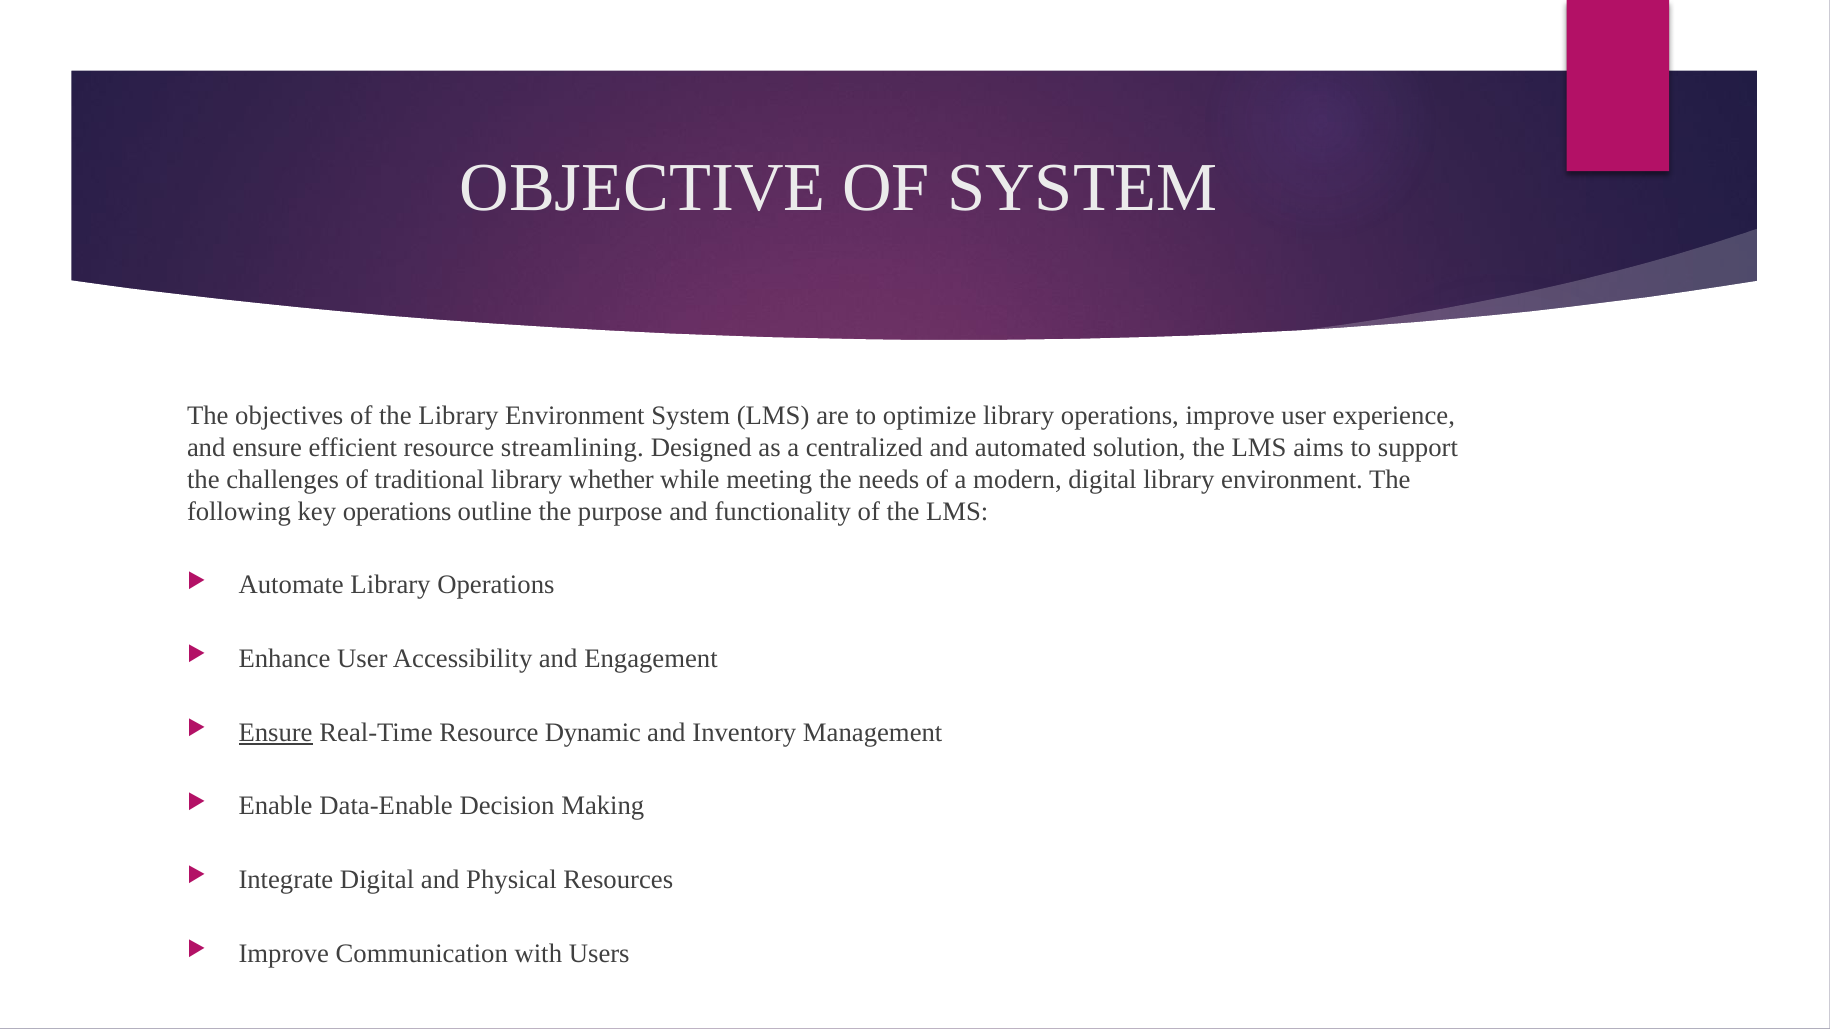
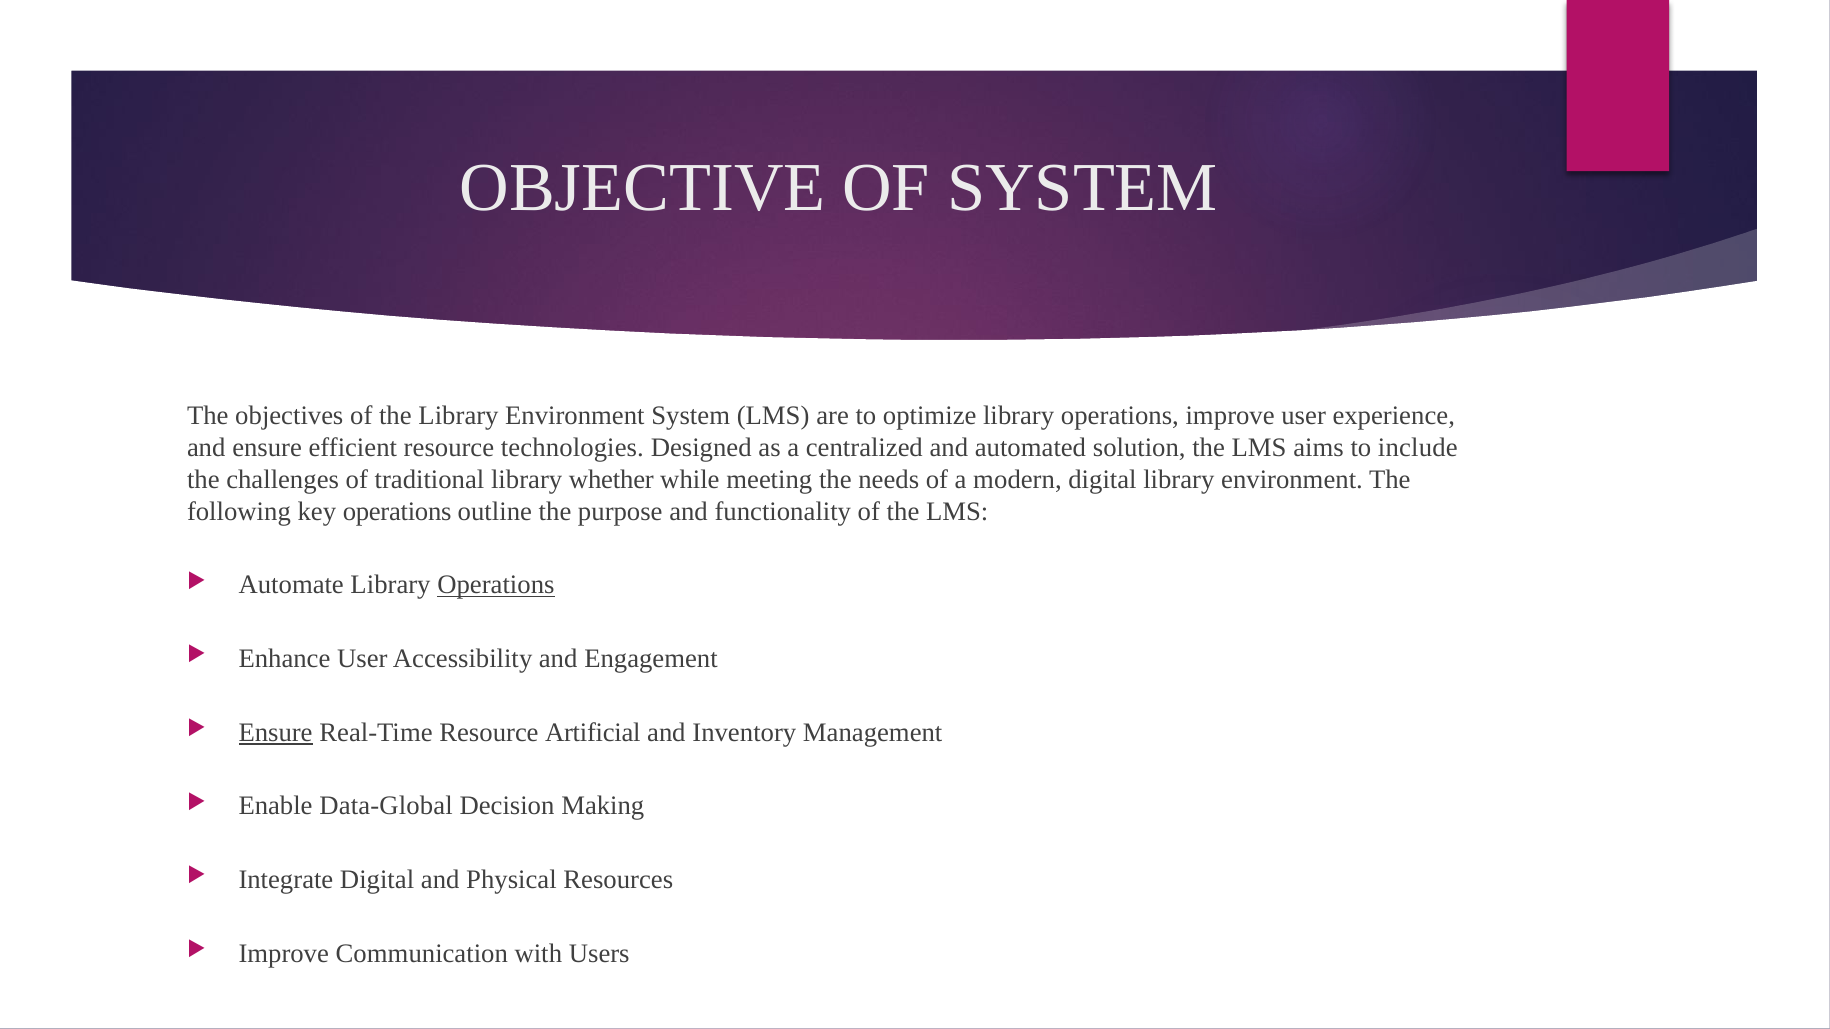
streamlining: streamlining -> technologies
support: support -> include
Operations at (496, 585) underline: none -> present
Dynamic: Dynamic -> Artificial
Data-Enable: Data-Enable -> Data-Global
